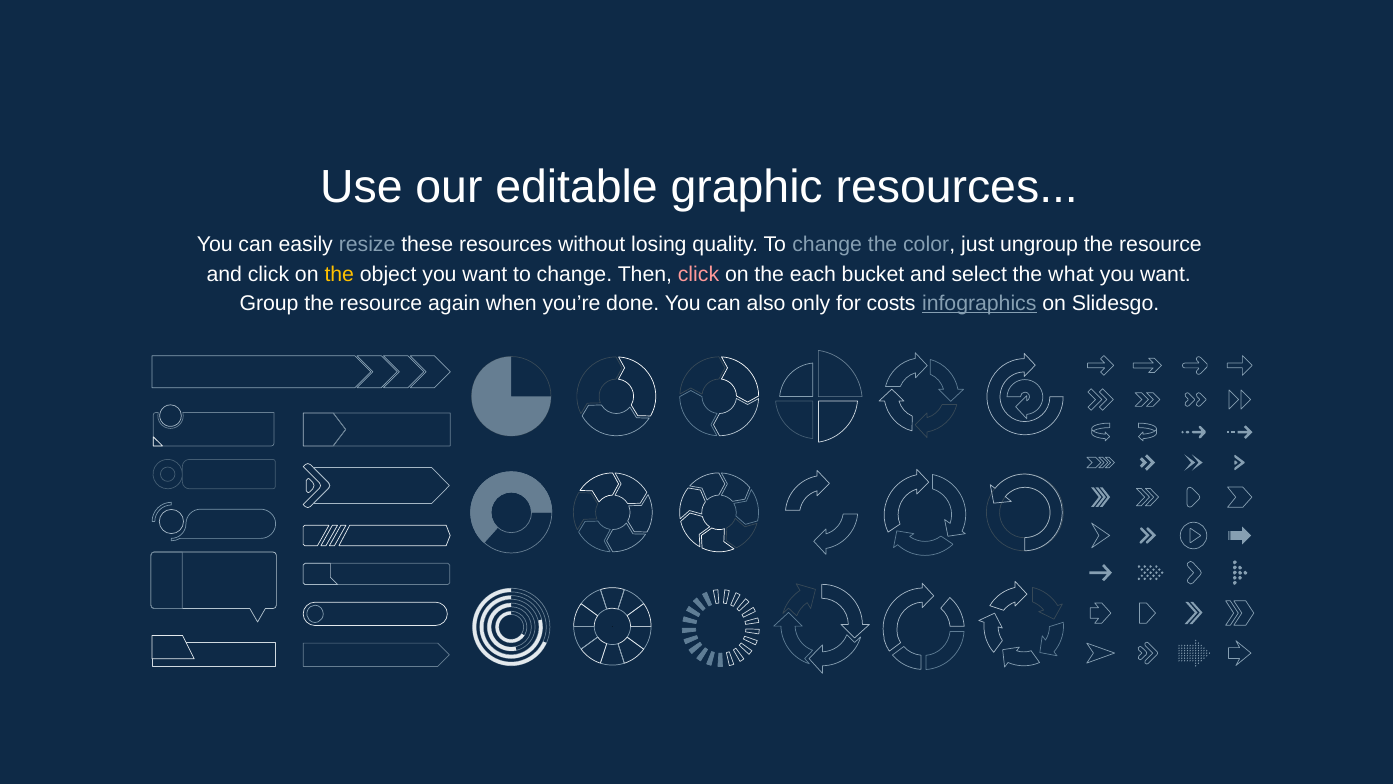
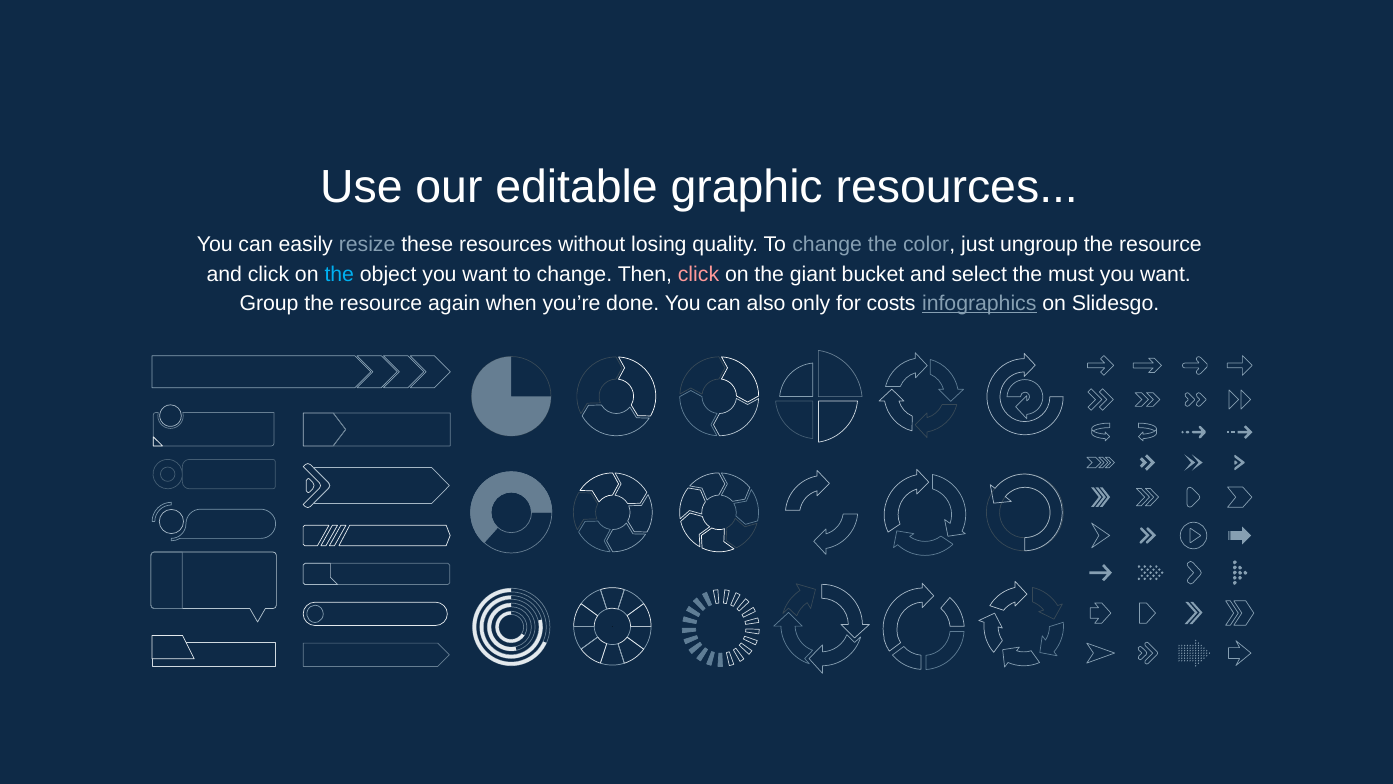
the at (339, 274) colour: yellow -> light blue
each: each -> giant
what: what -> must
